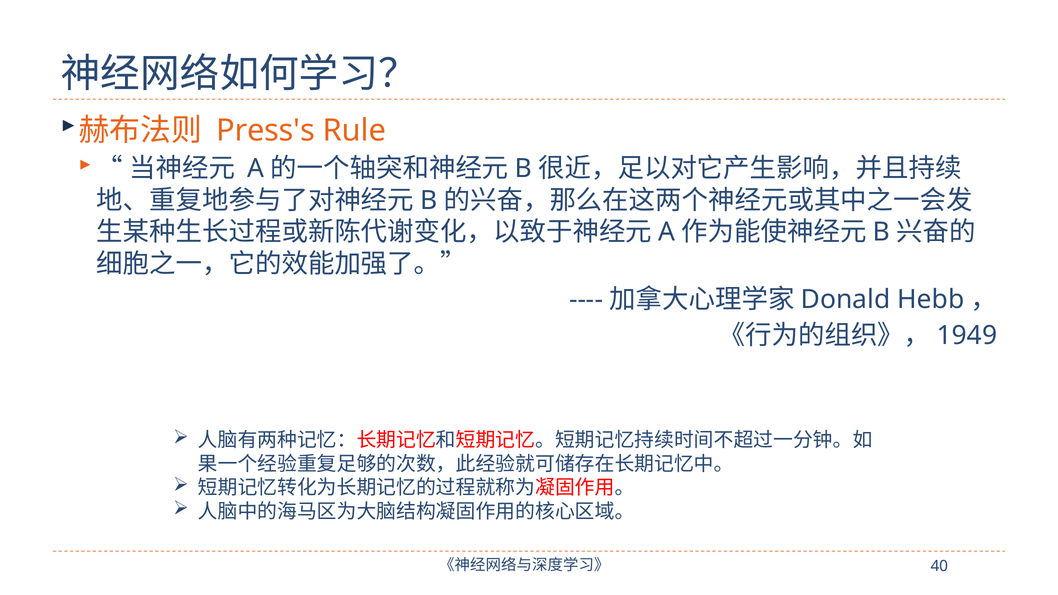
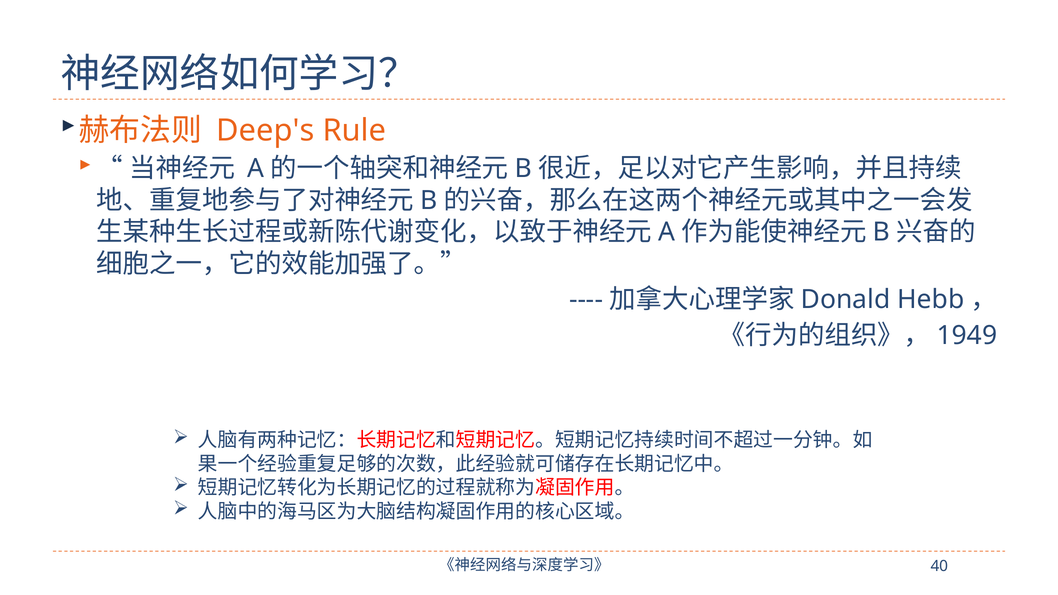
Press's: Press's -> Deep's
